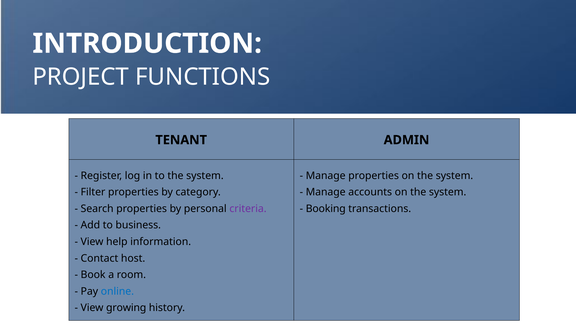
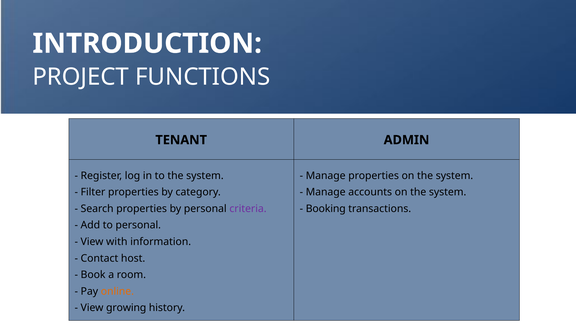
to business: business -> personal
help: help -> with
online colour: blue -> orange
